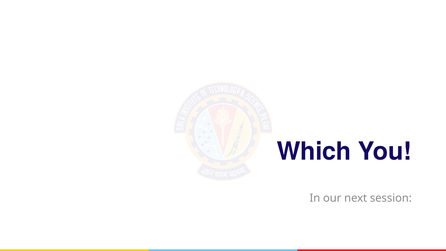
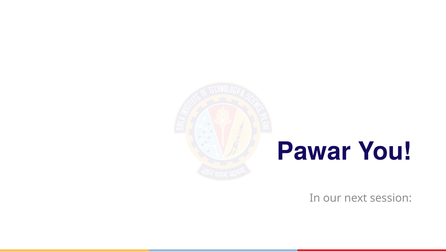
Which: Which -> Pawar
